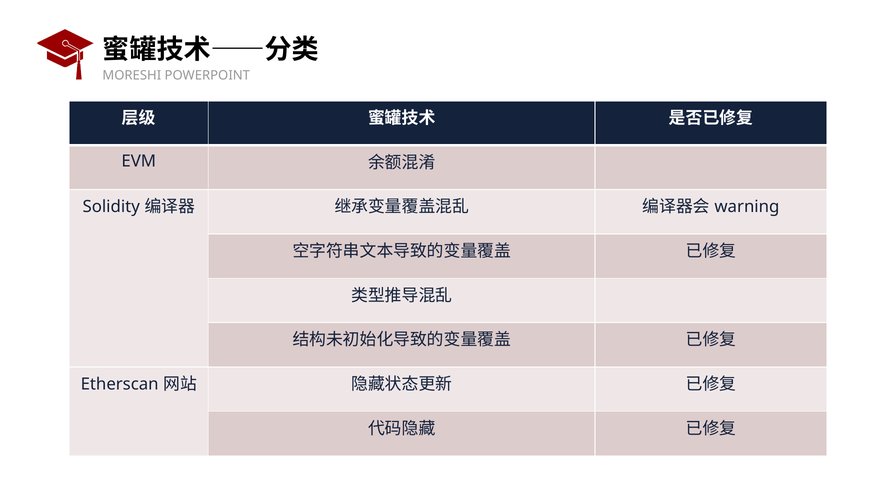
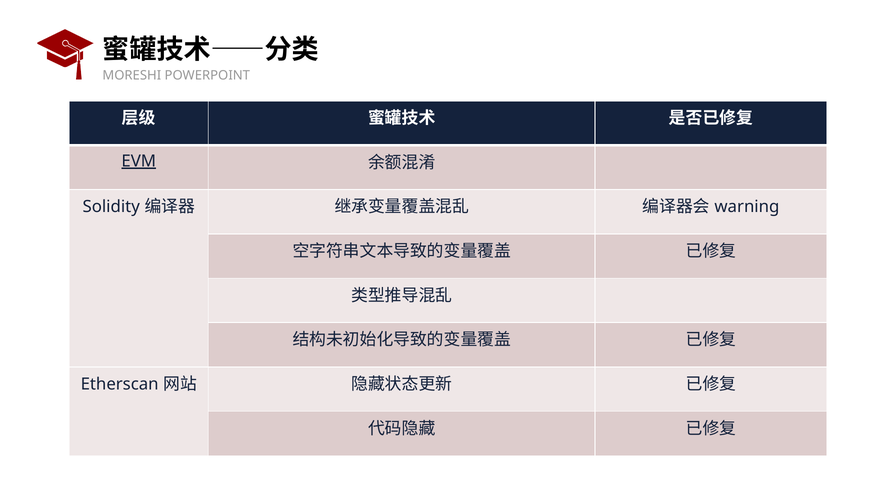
EVM underline: none -> present
